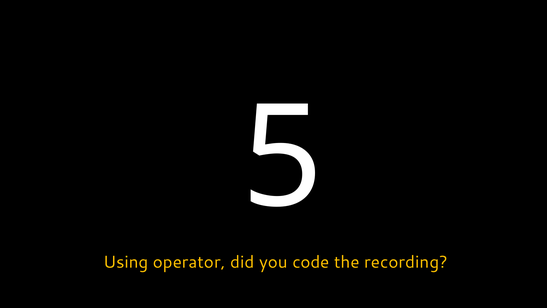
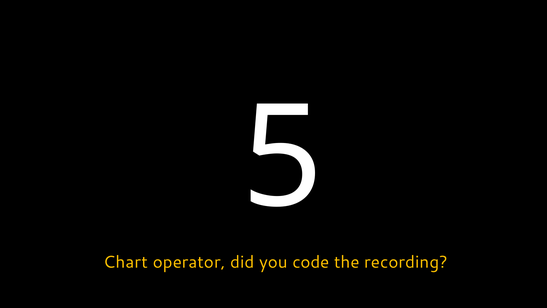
Using: Using -> Chart
